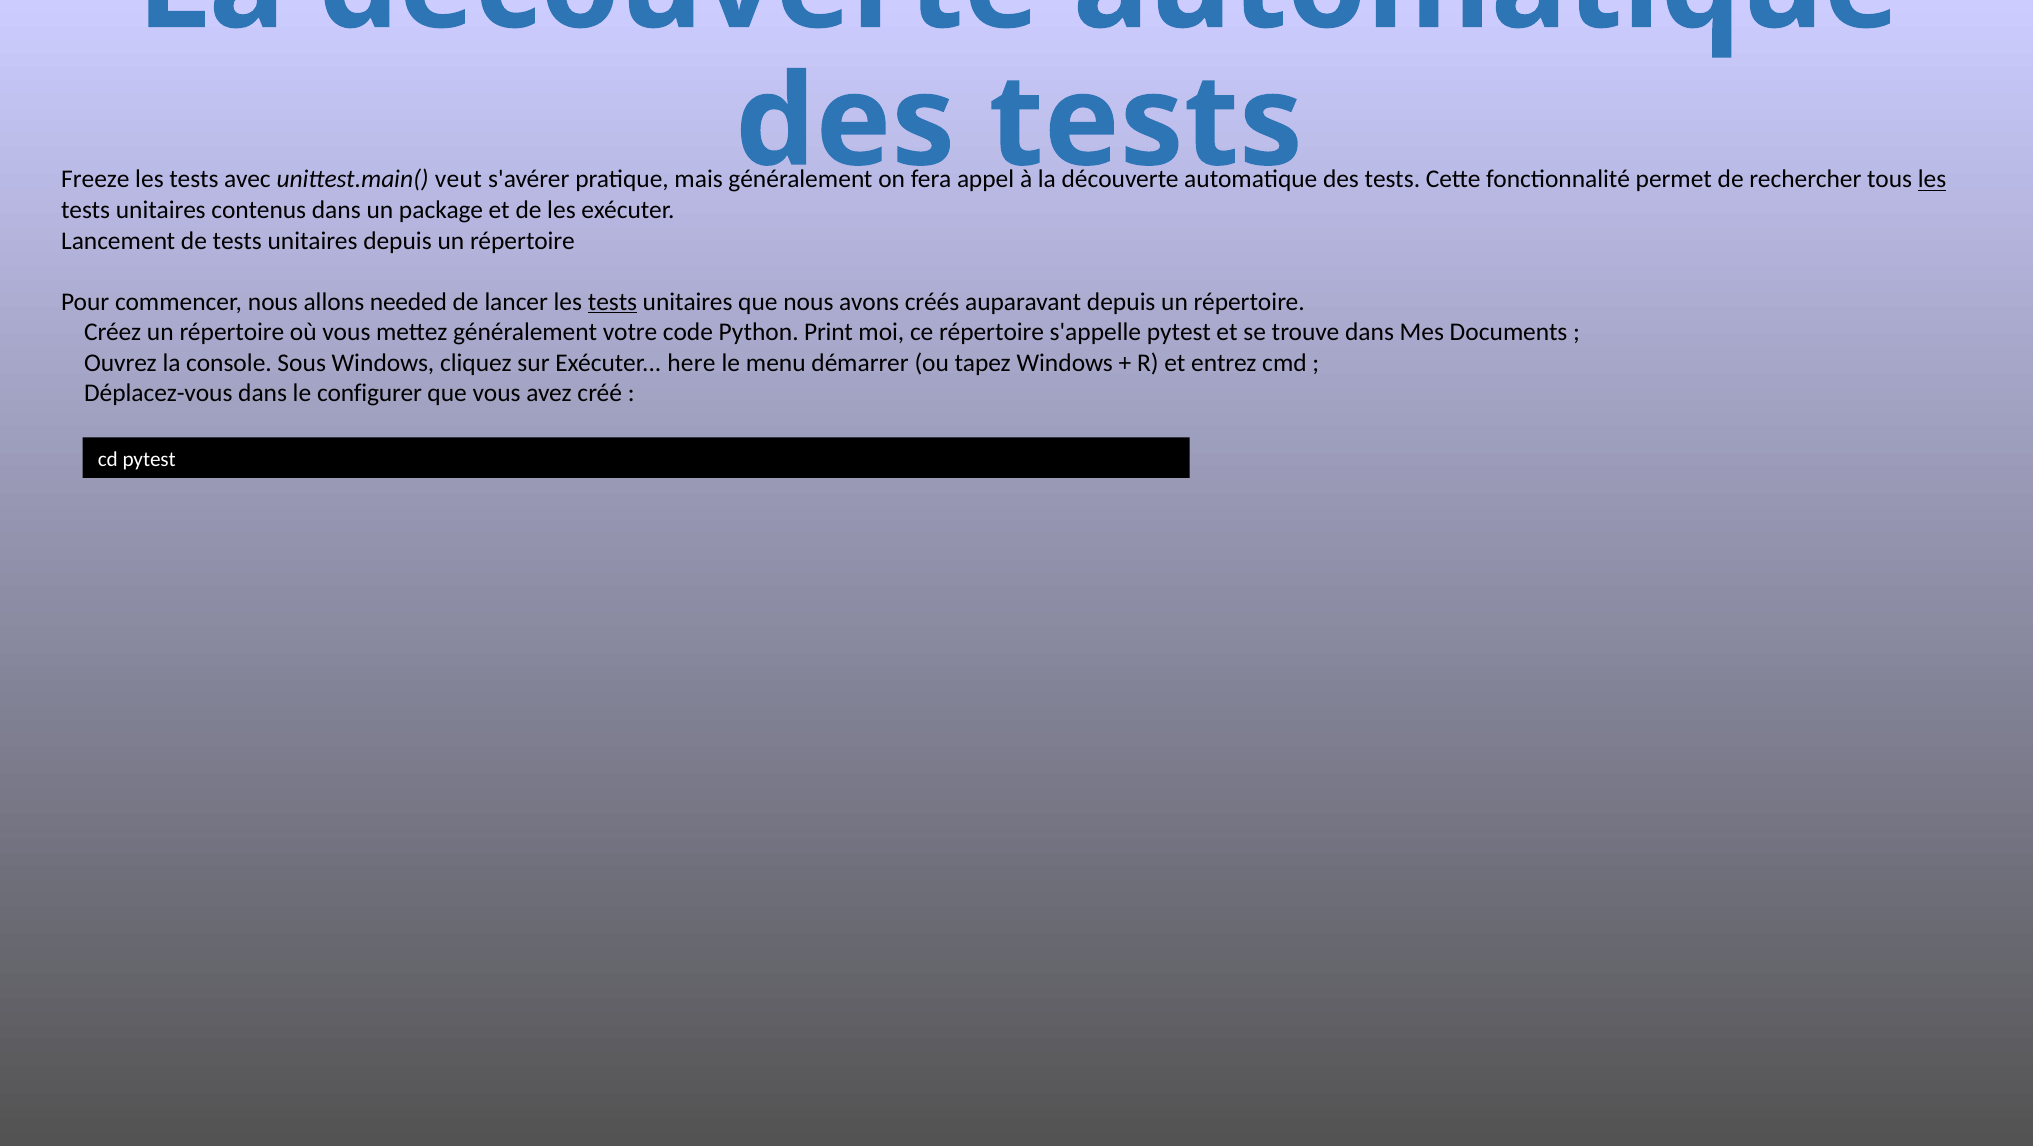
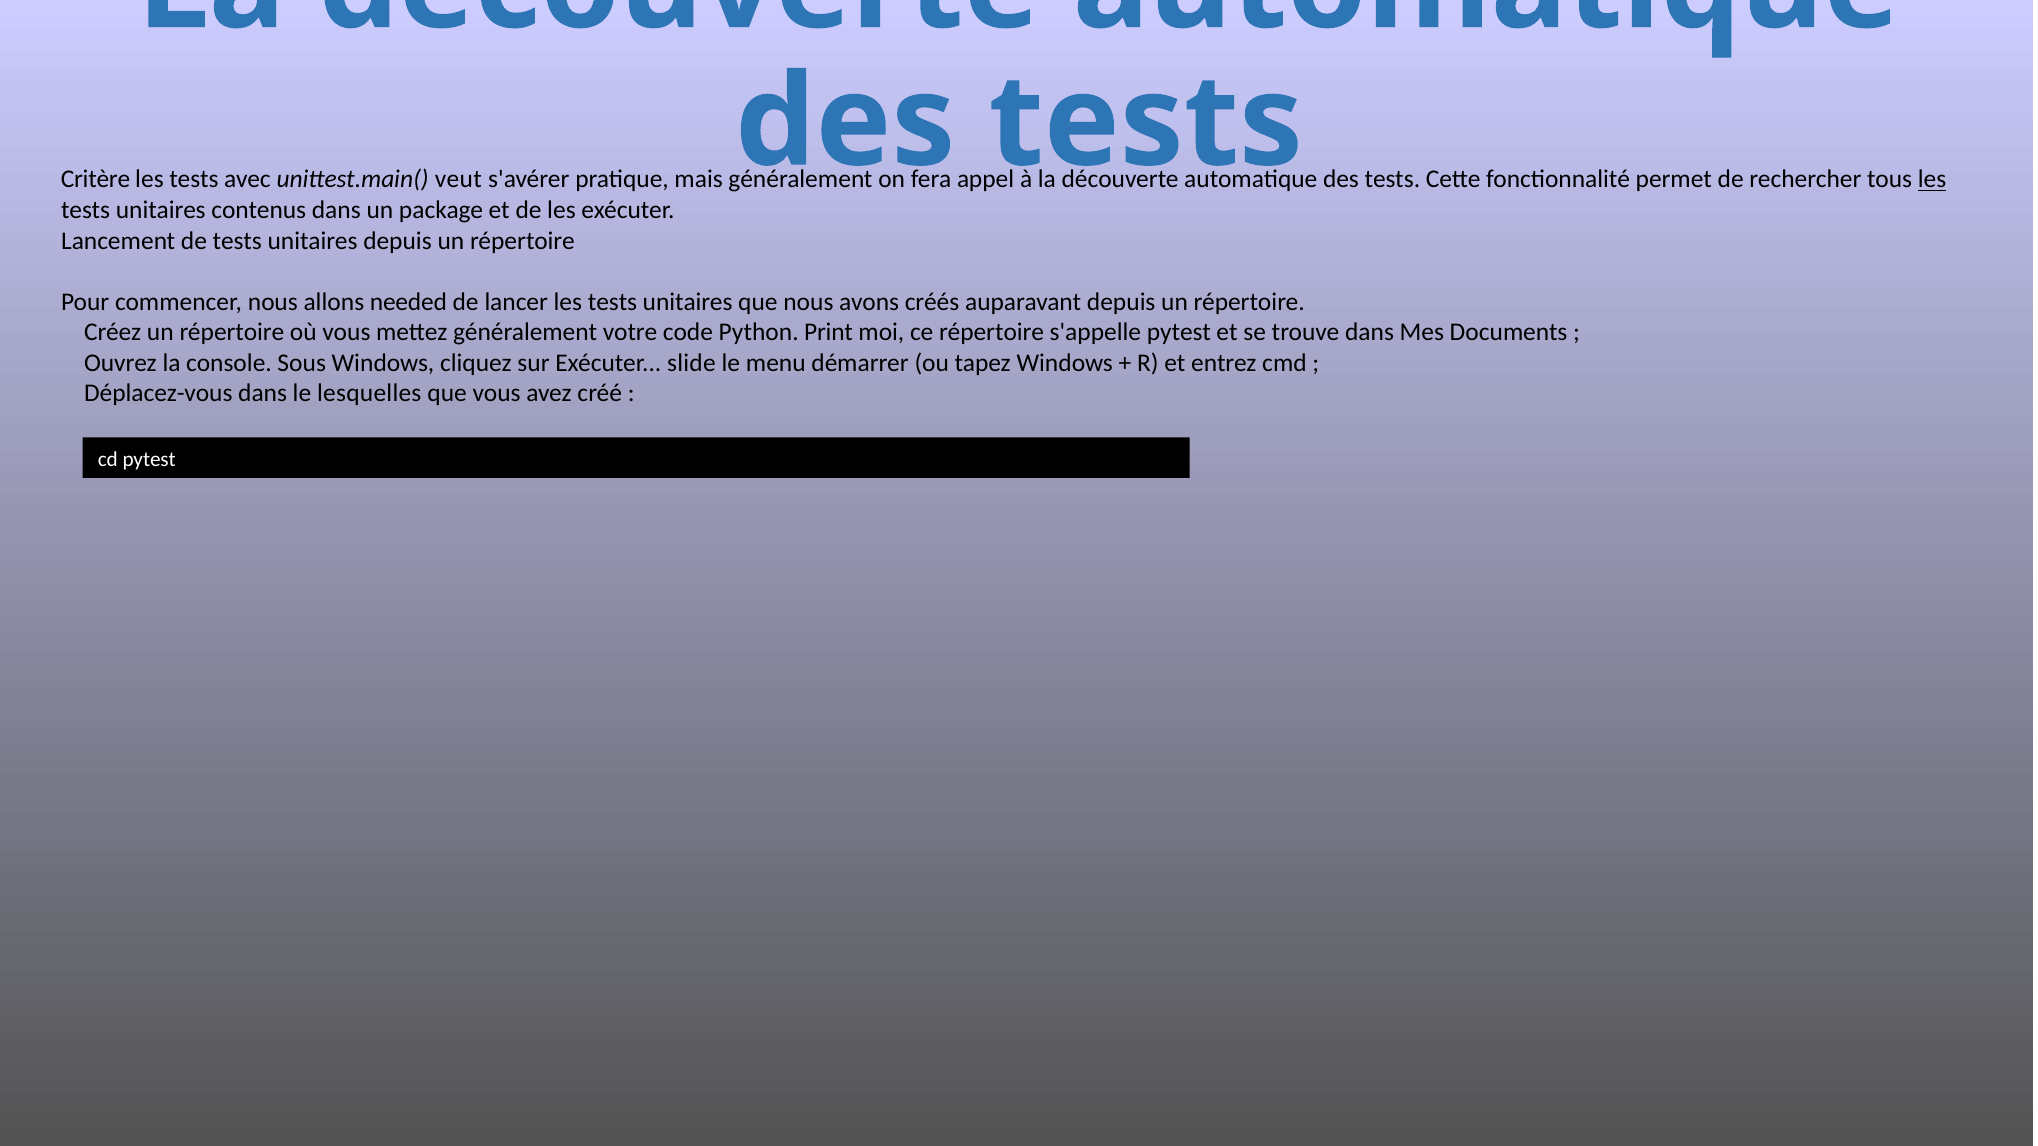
Freeze: Freeze -> Critère
tests at (613, 302) underline: present -> none
here: here -> slide
configurer: configurer -> lesquelles
